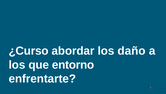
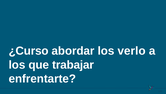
daño: daño -> verlo
entorno: entorno -> trabajar
